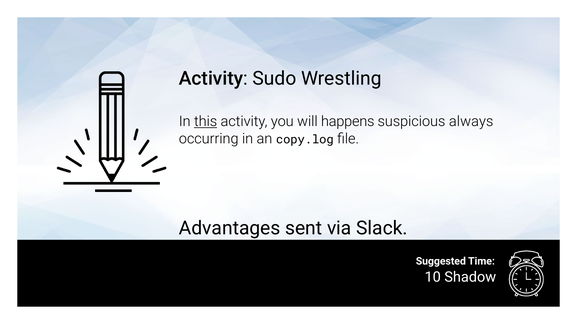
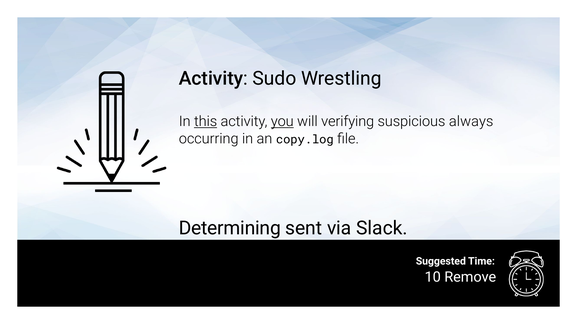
you underline: none -> present
happens: happens -> verifying
Advantages: Advantages -> Determining
Shadow: Shadow -> Remove
